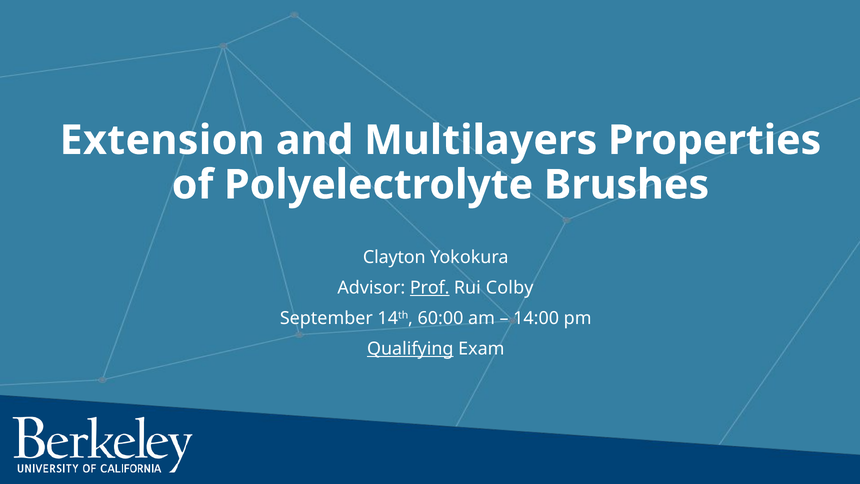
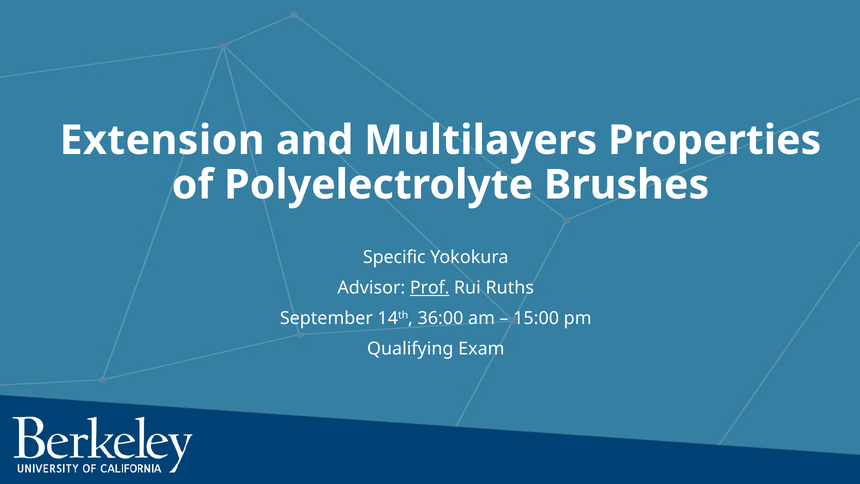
Clayton: Clayton -> Specific
Colby: Colby -> Ruths
60:00: 60:00 -> 36:00
14:00: 14:00 -> 15:00
Qualifying underline: present -> none
